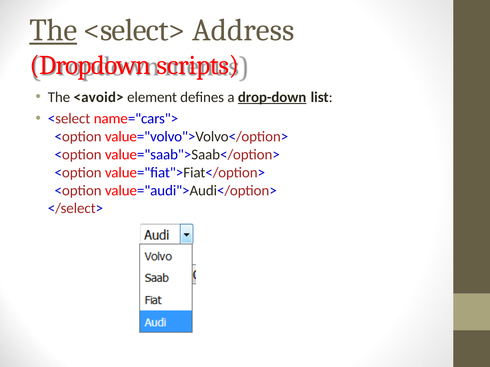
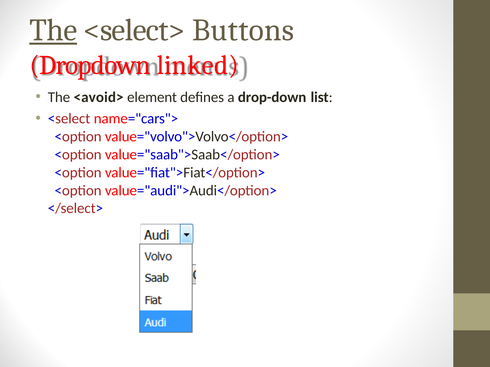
Address: Address -> Buttons
scripts: scripts -> linked
drop-down underline: present -> none
